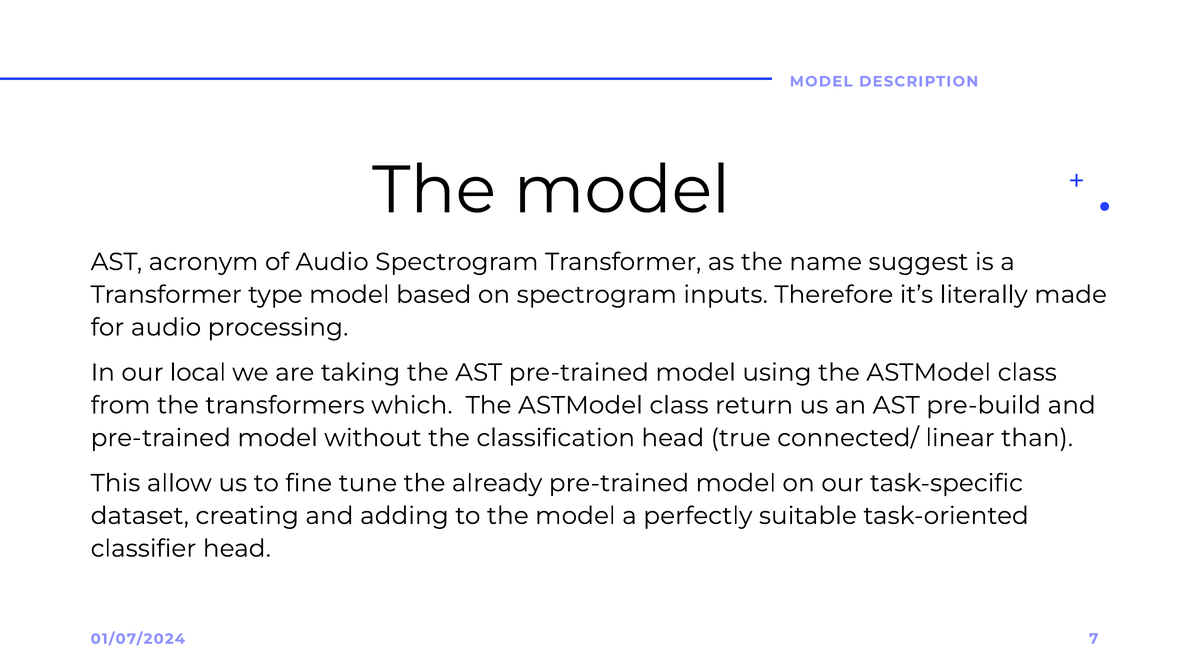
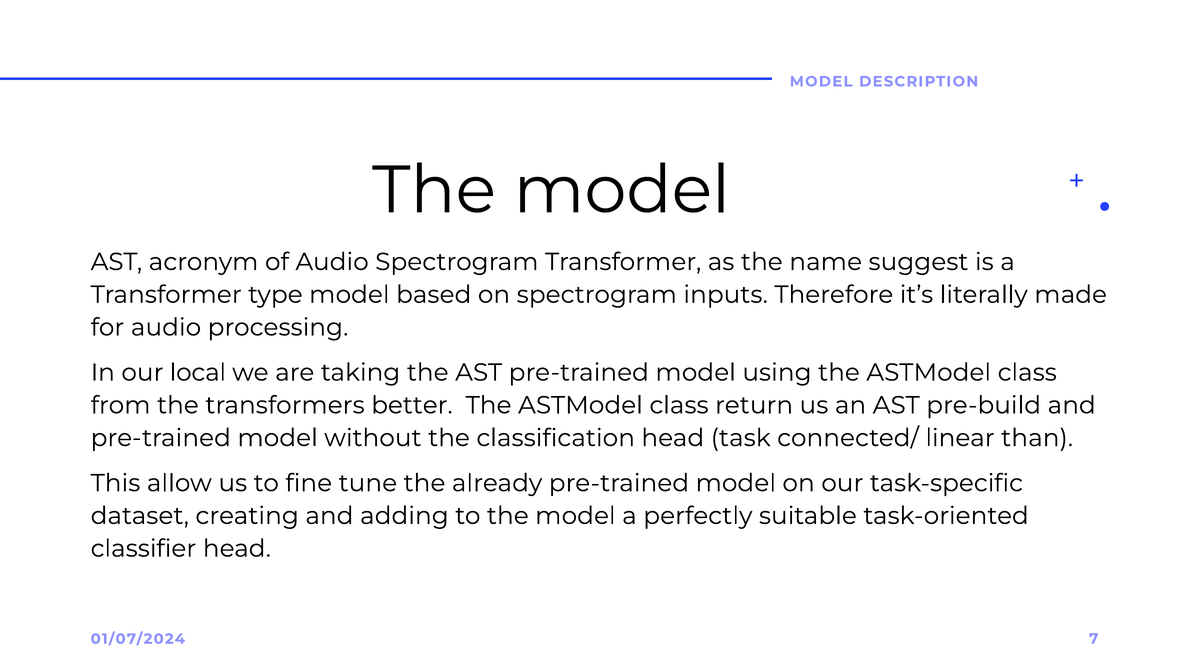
which: which -> better
true: true -> task
